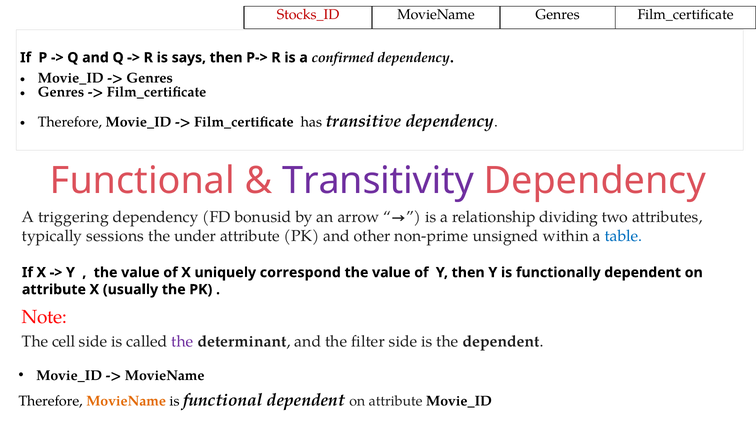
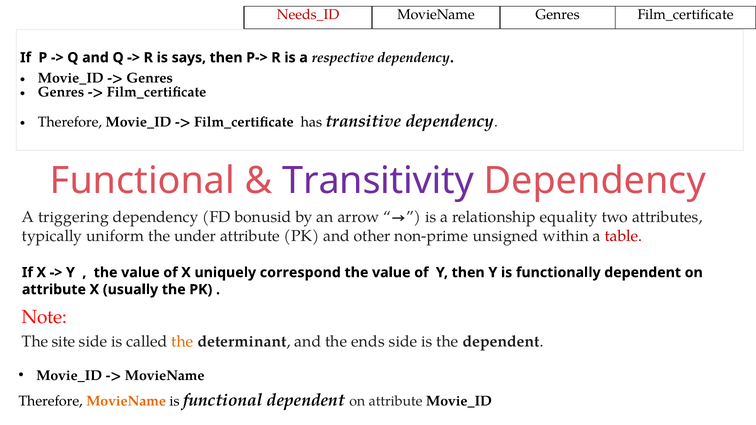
Stocks_ID: Stocks_ID -> Needs_ID
confirmed: confirmed -> respective
dividing: dividing -> equality
sessions: sessions -> uniform
table colour: blue -> red
cell: cell -> site
the at (182, 342) colour: purple -> orange
filter: filter -> ends
